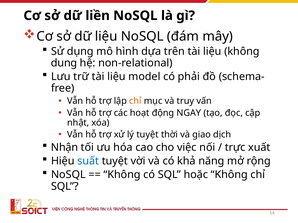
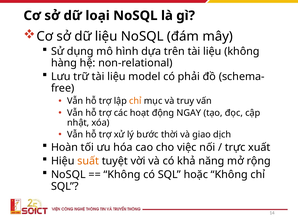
liền: liền -> loại
dung: dung -> hàng
lý tuyệt: tuyệt -> bước
Nhận: Nhận -> Hoàn
suất colour: blue -> orange
